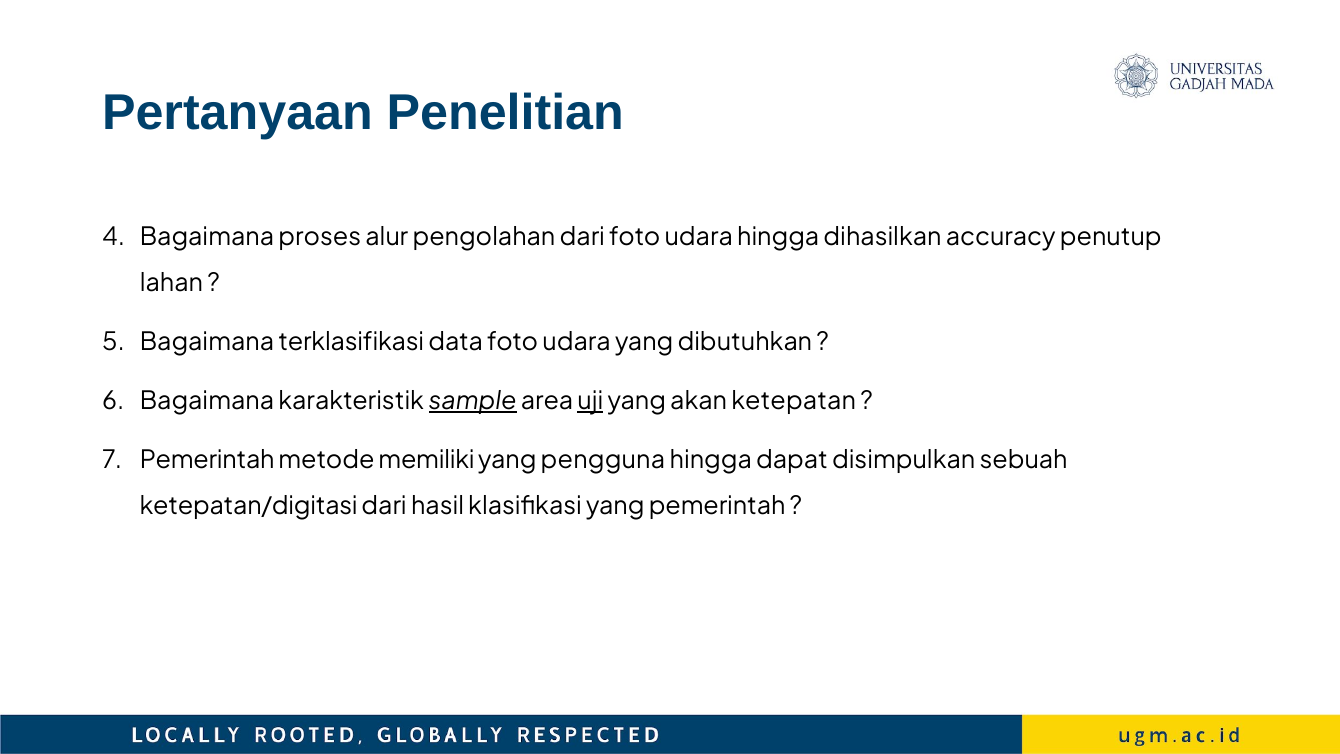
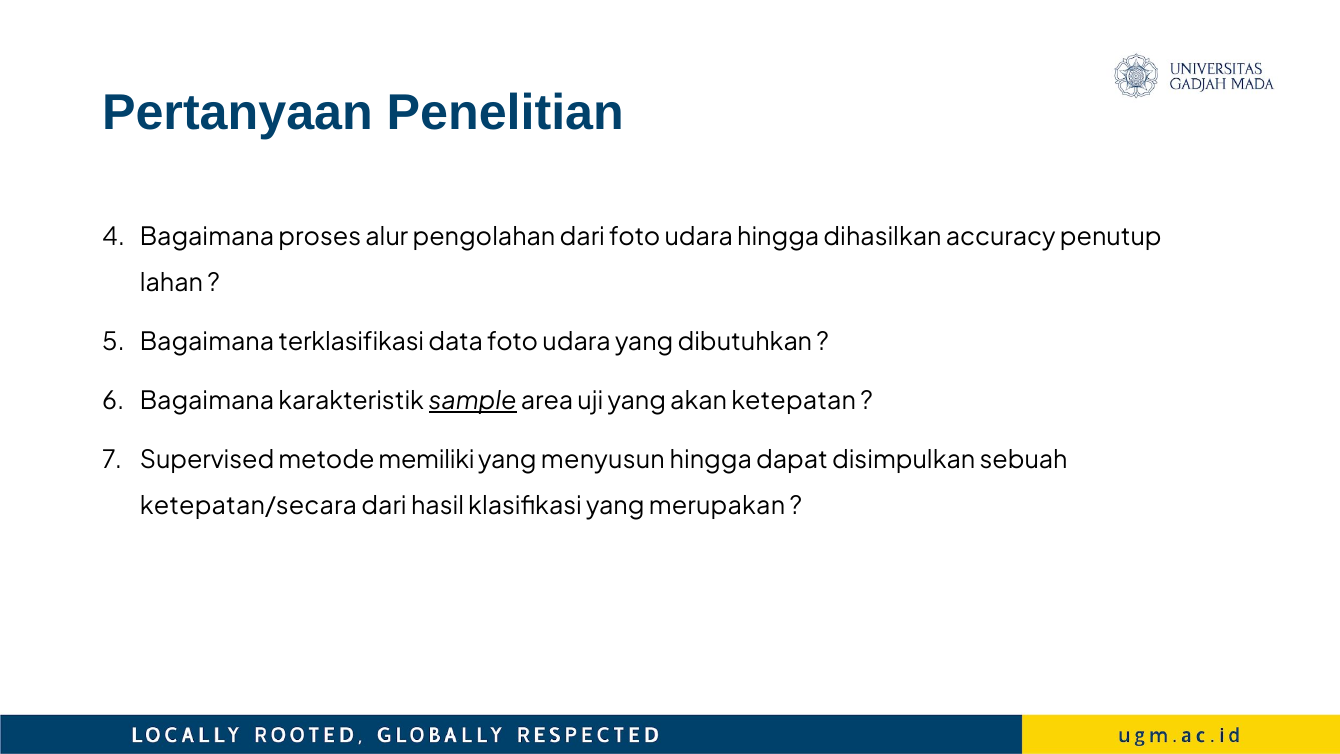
uji underline: present -> none
Pemerintah at (207, 460): Pemerintah -> Supervised
pengguna: pengguna -> menyusun
ketepatan/digitasi: ketepatan/digitasi -> ketepatan/secara
yang pemerintah: pemerintah -> merupakan
